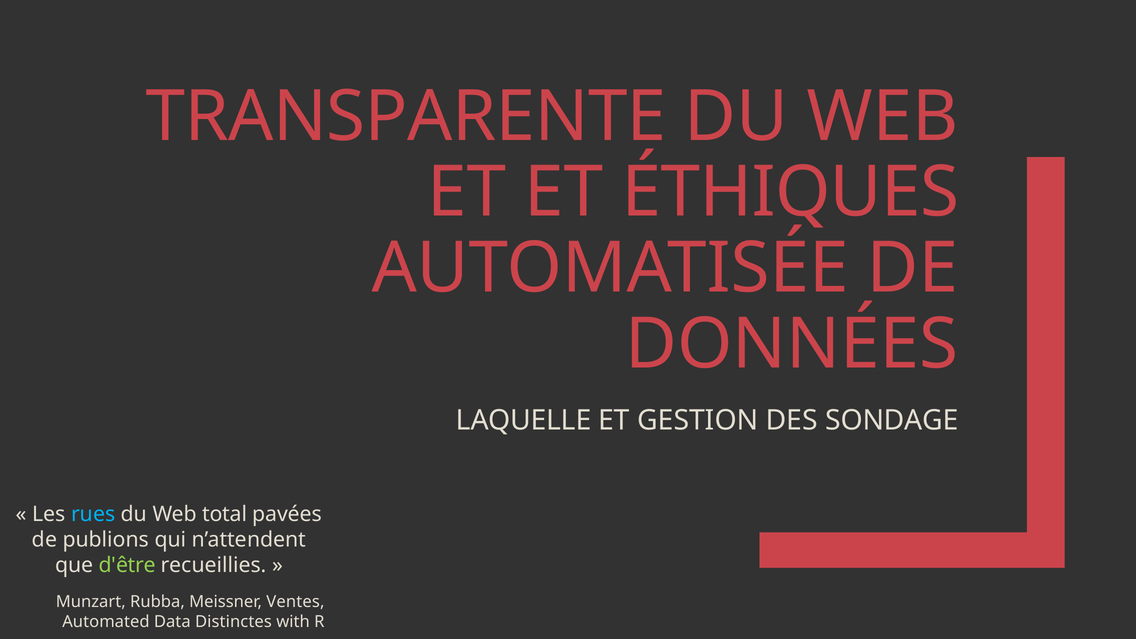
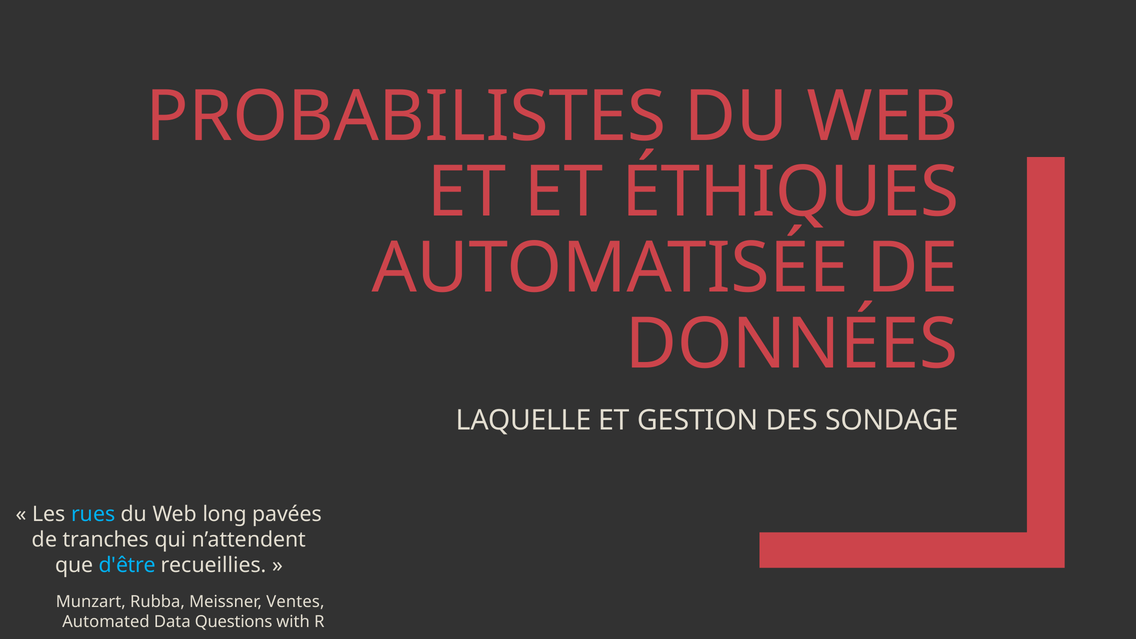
TRANSPARENTE: TRANSPARENTE -> PROBABILISTES
total: total -> long
publions: publions -> tranches
d'être colour: light green -> light blue
Distinctes: Distinctes -> Questions
